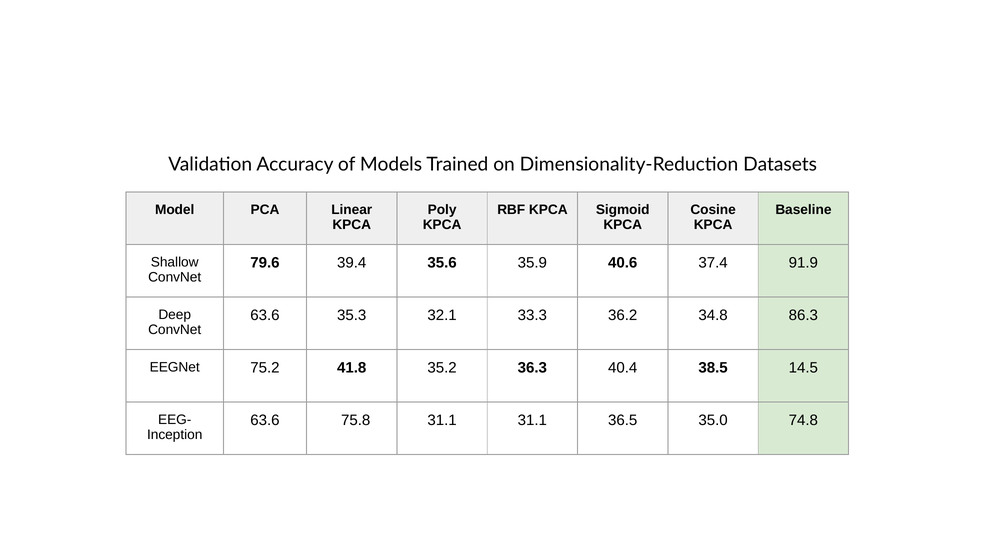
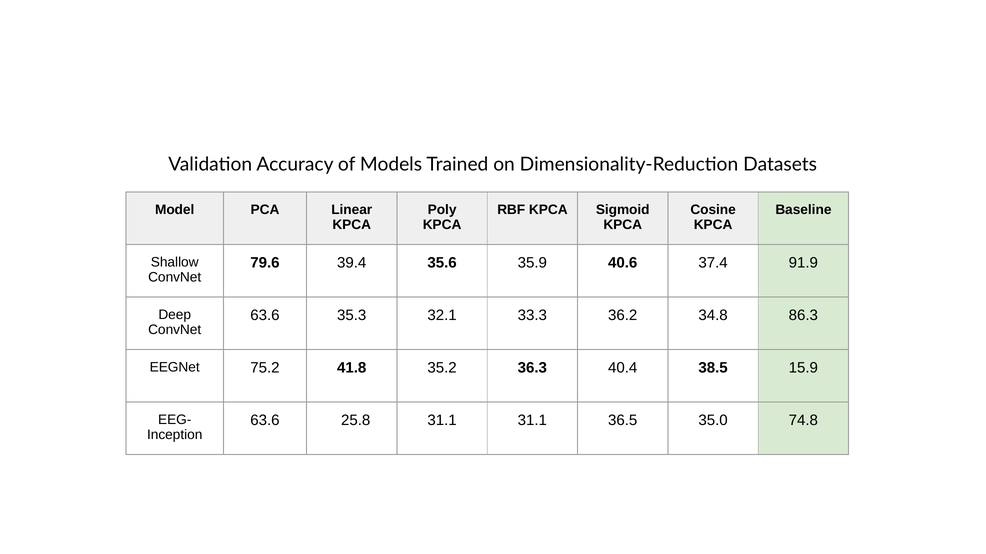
14.5: 14.5 -> 15.9
75.8: 75.8 -> 25.8
